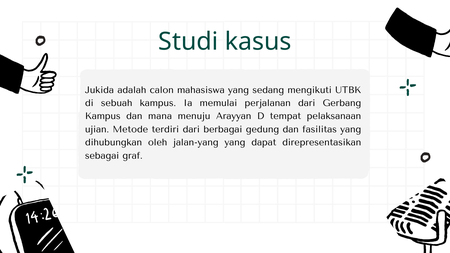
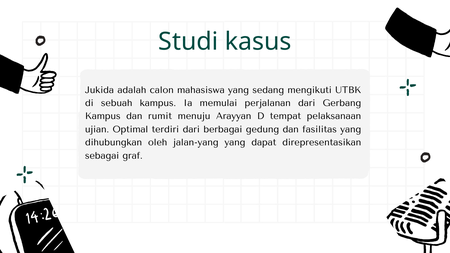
mana: mana -> rumit
Metode: Metode -> Optimal
